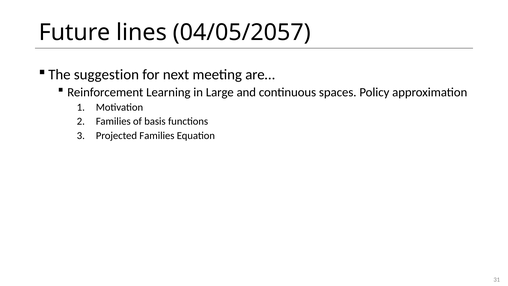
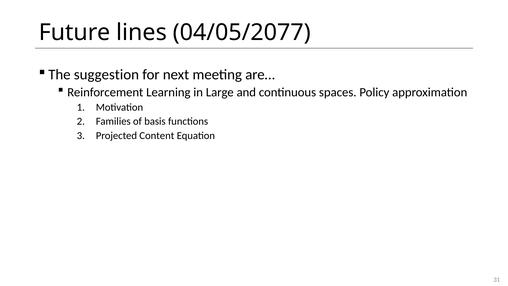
04/05/2057: 04/05/2057 -> 04/05/2077
Projected Families: Families -> Content
